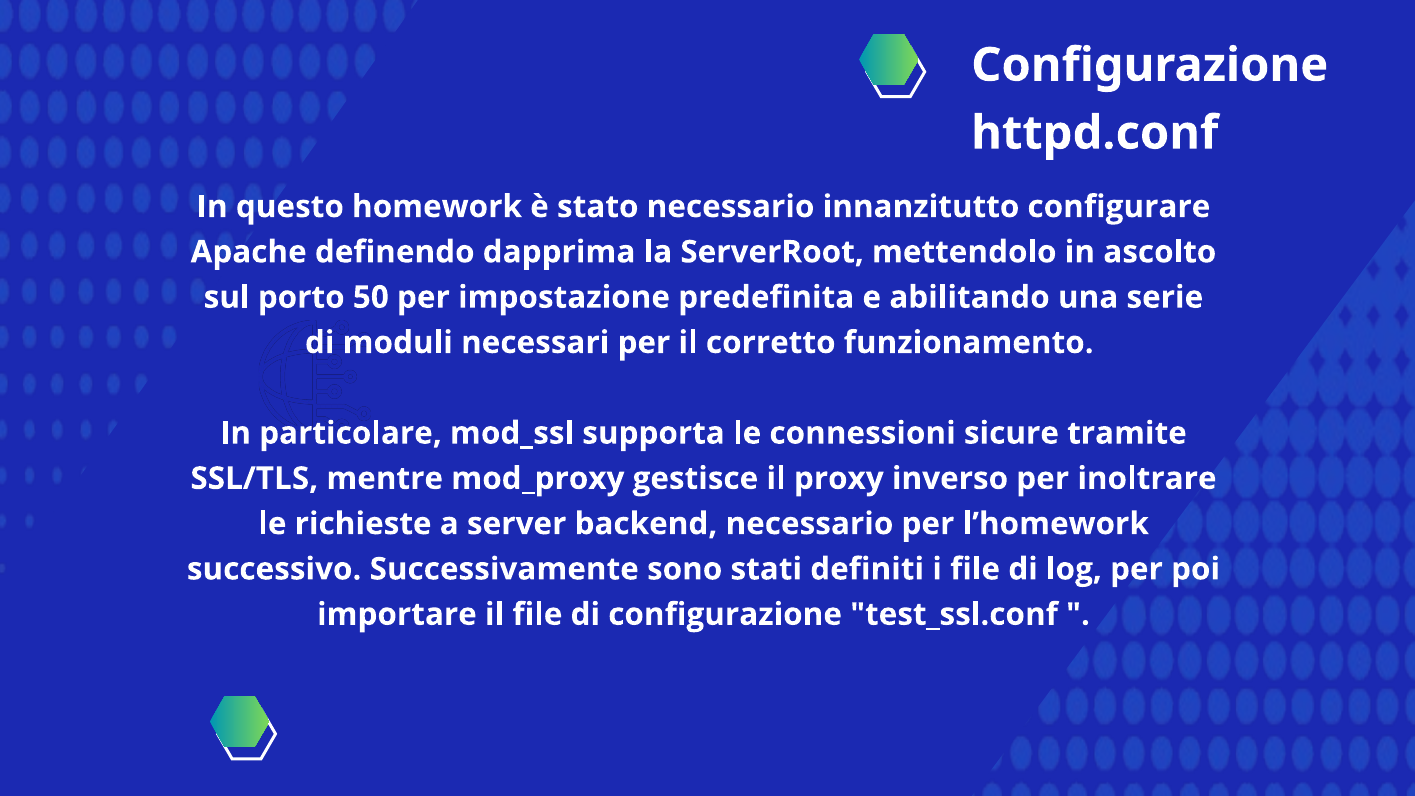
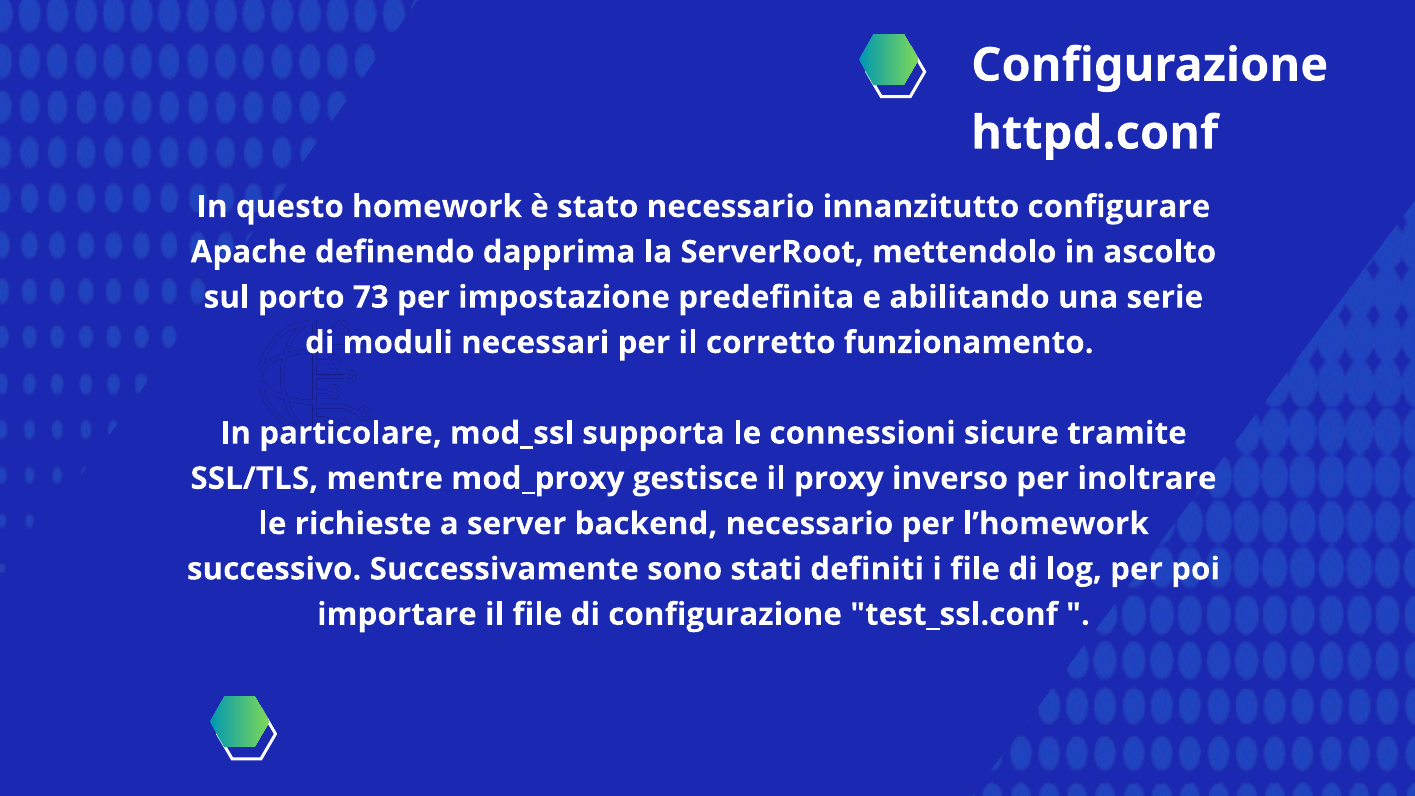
50: 50 -> 73
